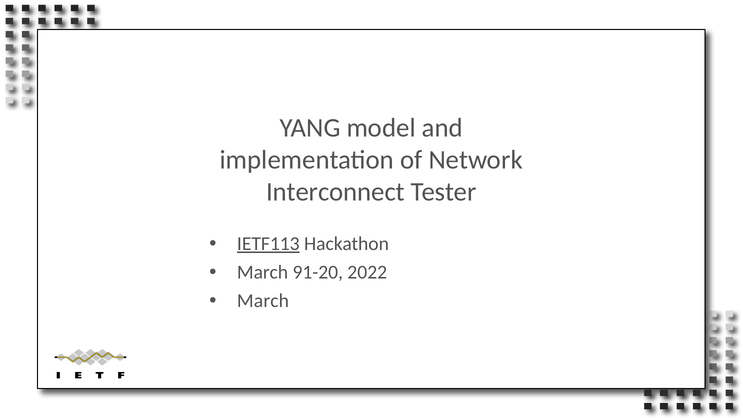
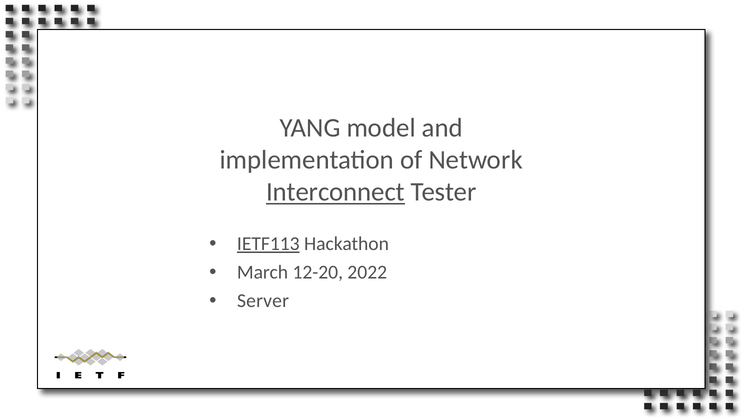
Interconnect underline: none -> present
91-20: 91-20 -> 12-20
March at (263, 301): March -> Server
